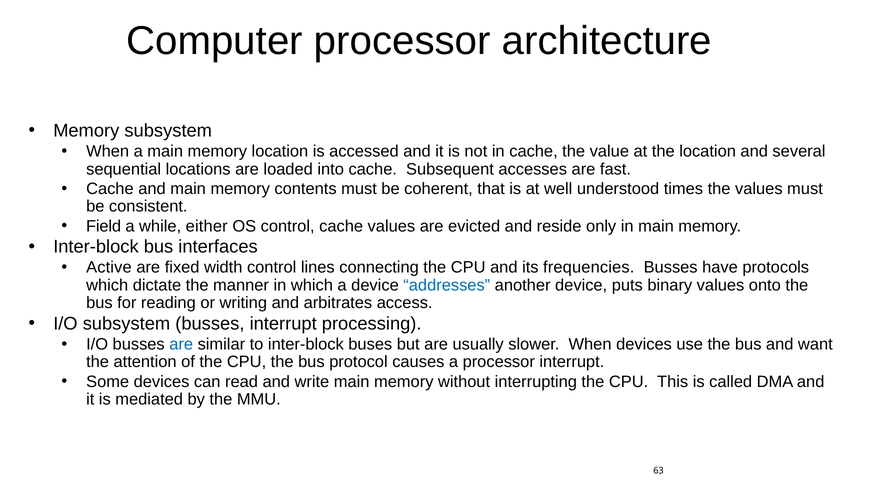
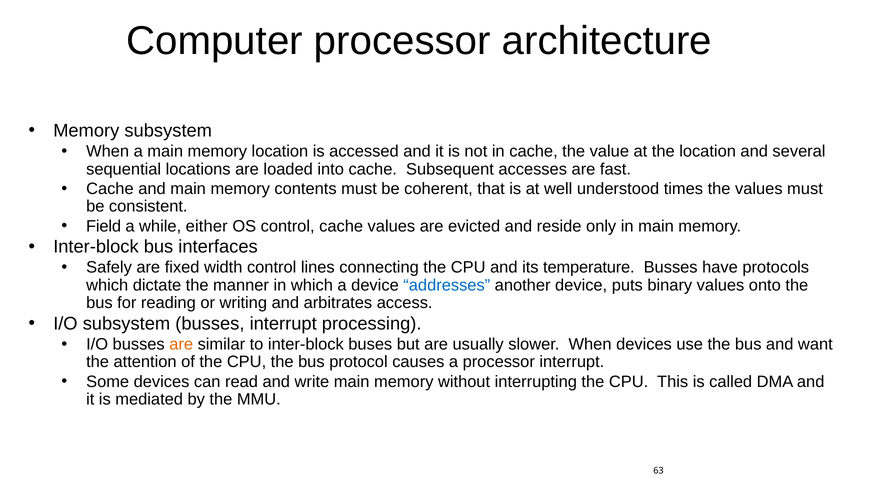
Active: Active -> Safely
frequencies: frequencies -> temperature
are at (181, 344) colour: blue -> orange
